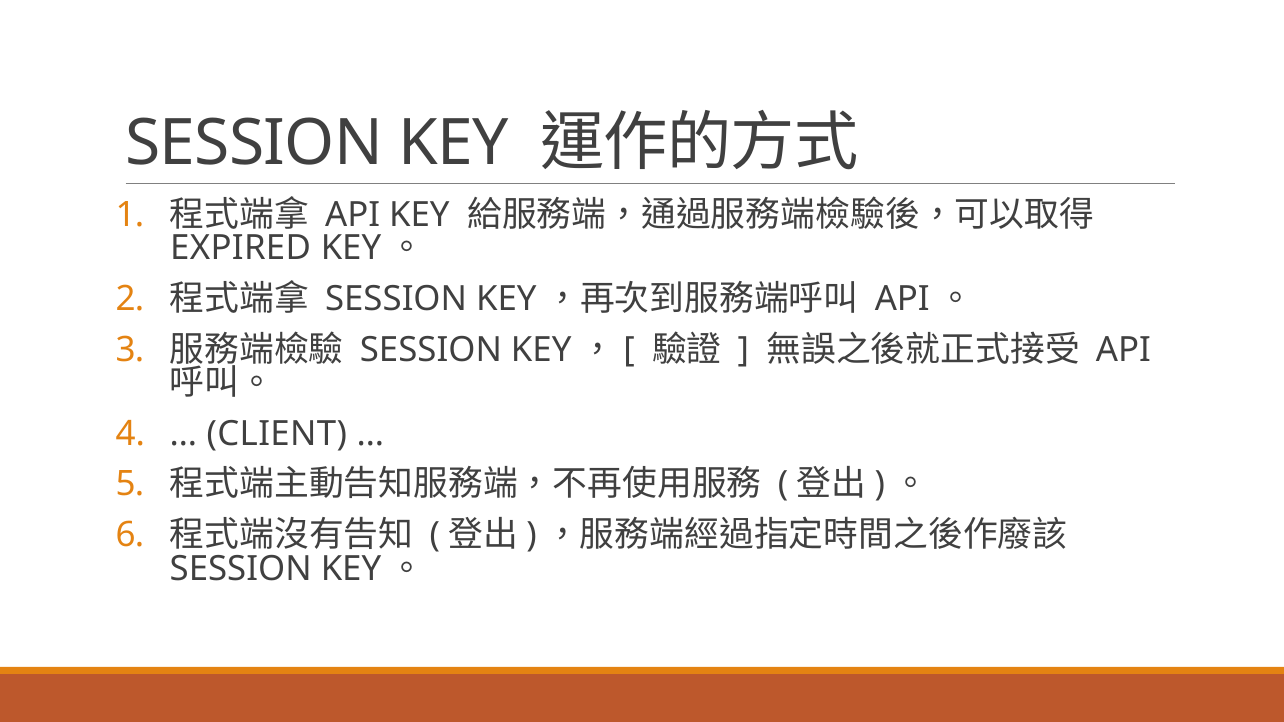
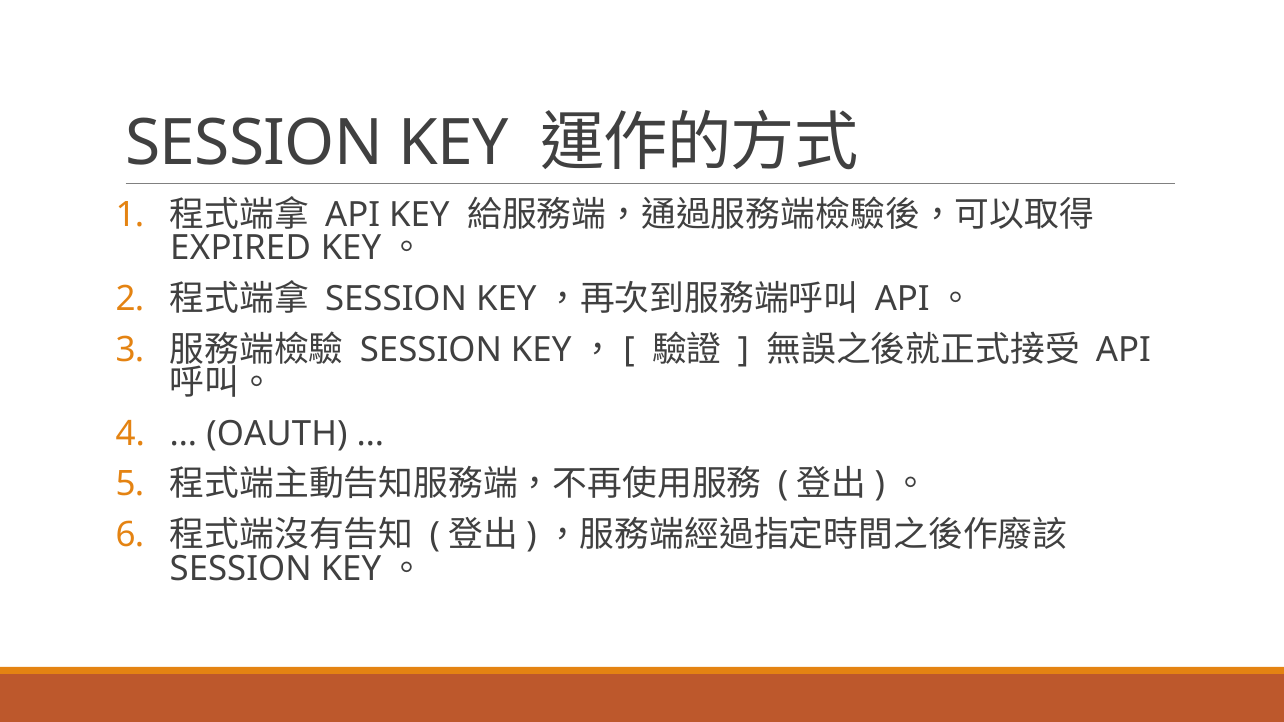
CLIENT: CLIENT -> OAUTH
